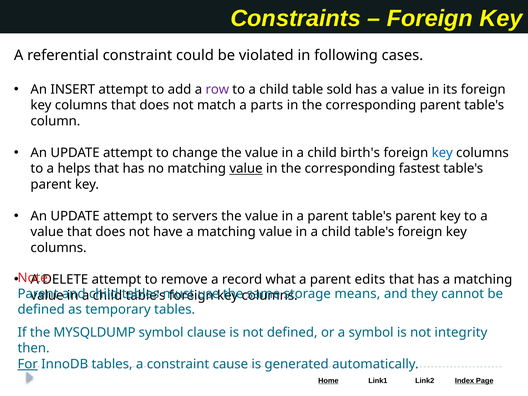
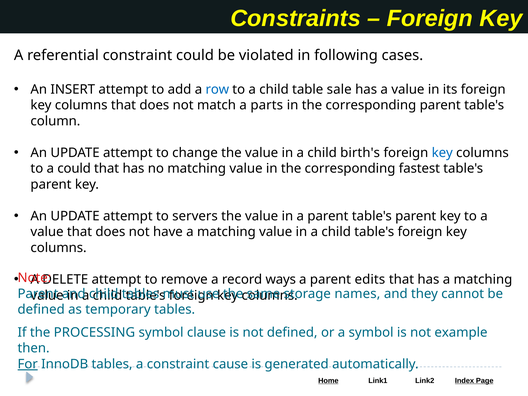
row colour: purple -> blue
sold: sold -> sale
a helps: helps -> could
value at (246, 169) underline: present -> none
what: what -> ways
means: means -> names
MYSQLDUMP: MYSQLDUMP -> PROCESSING
integrity: integrity -> example
